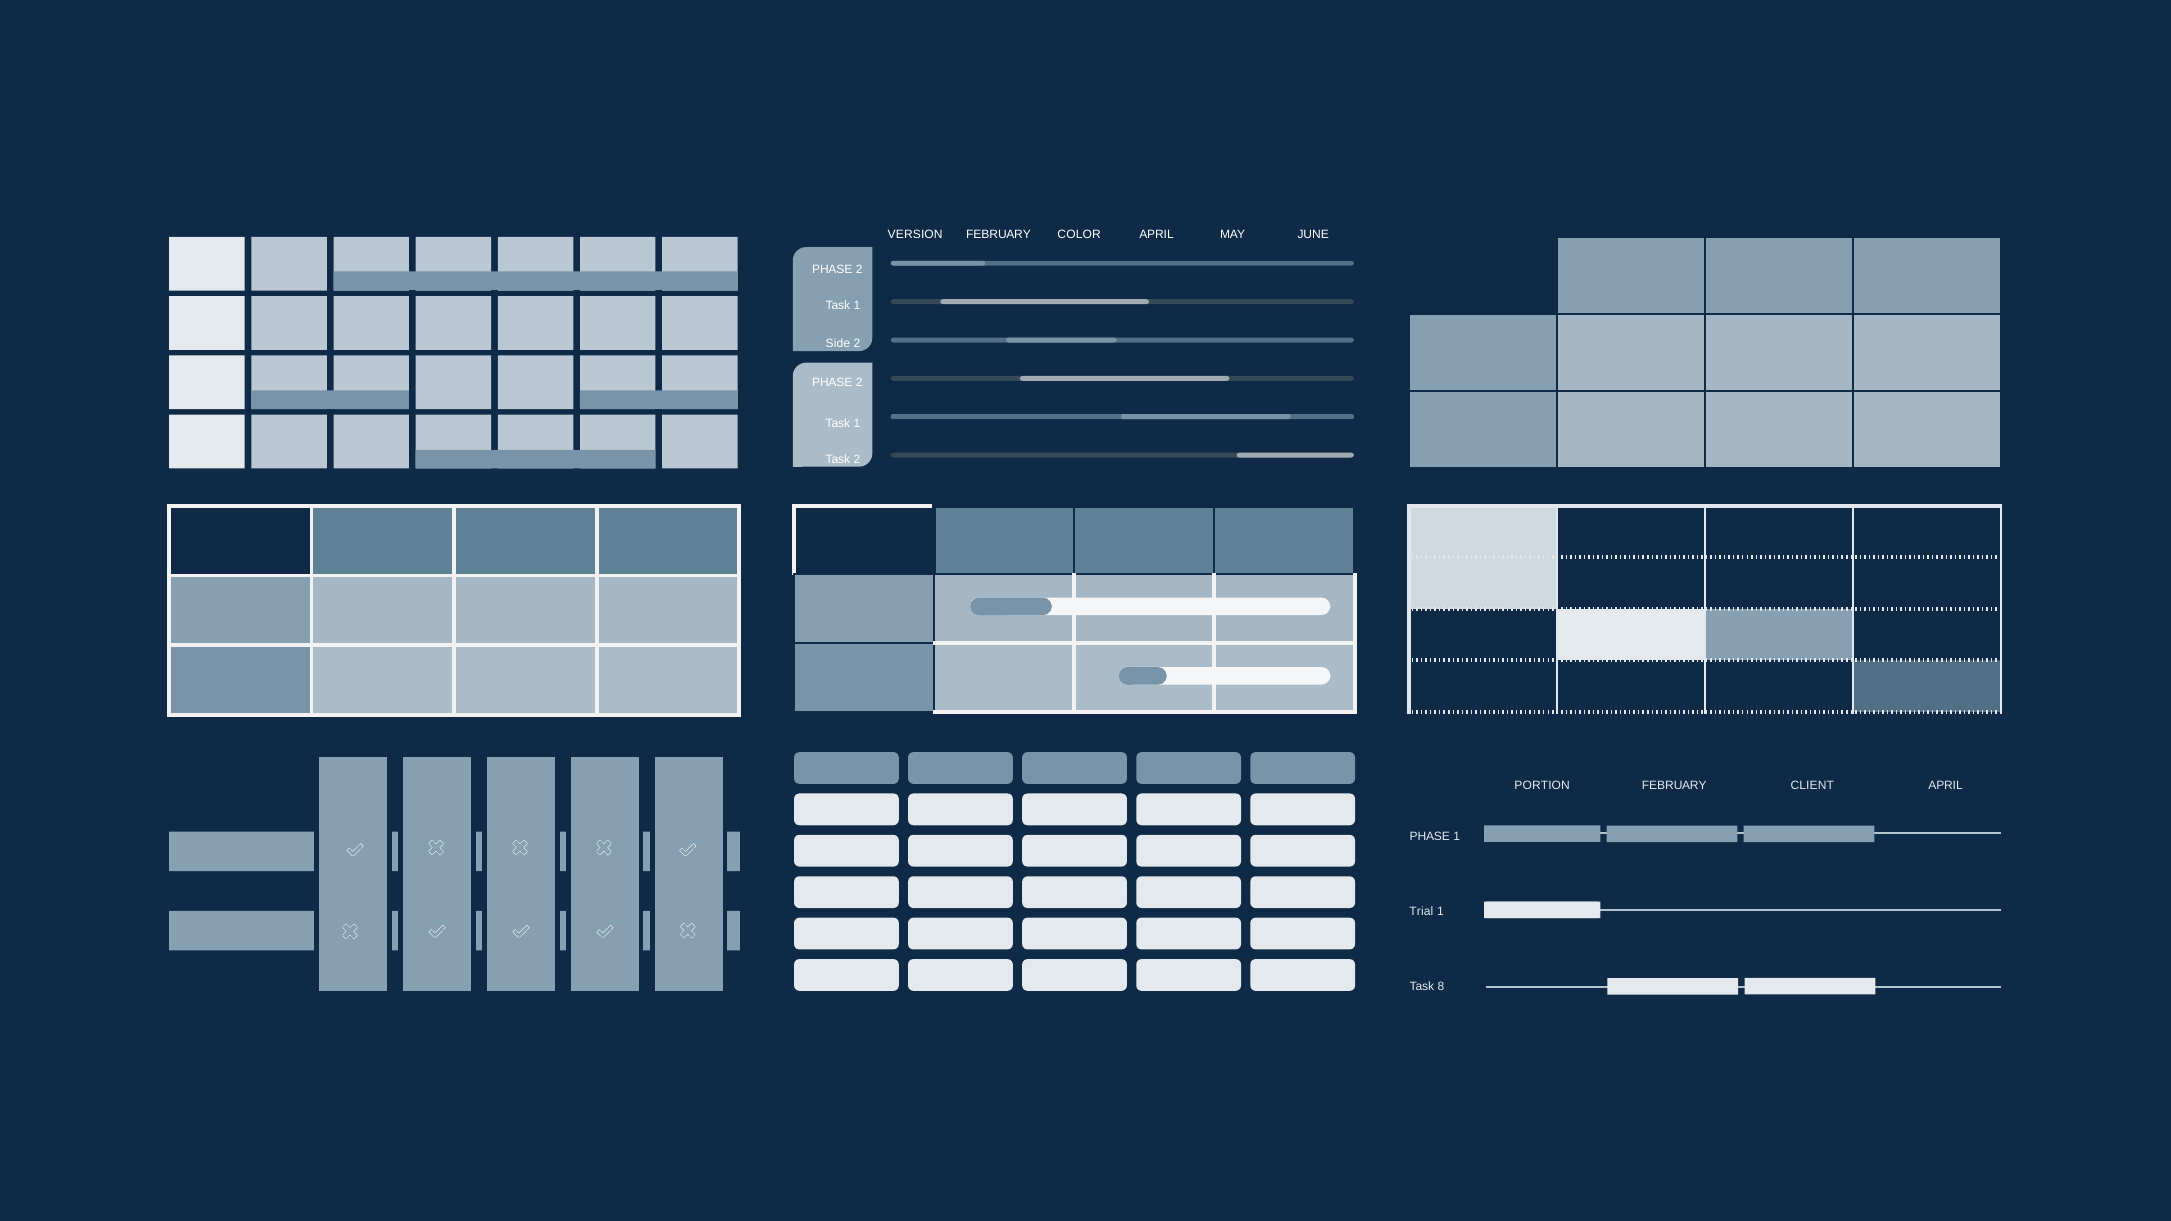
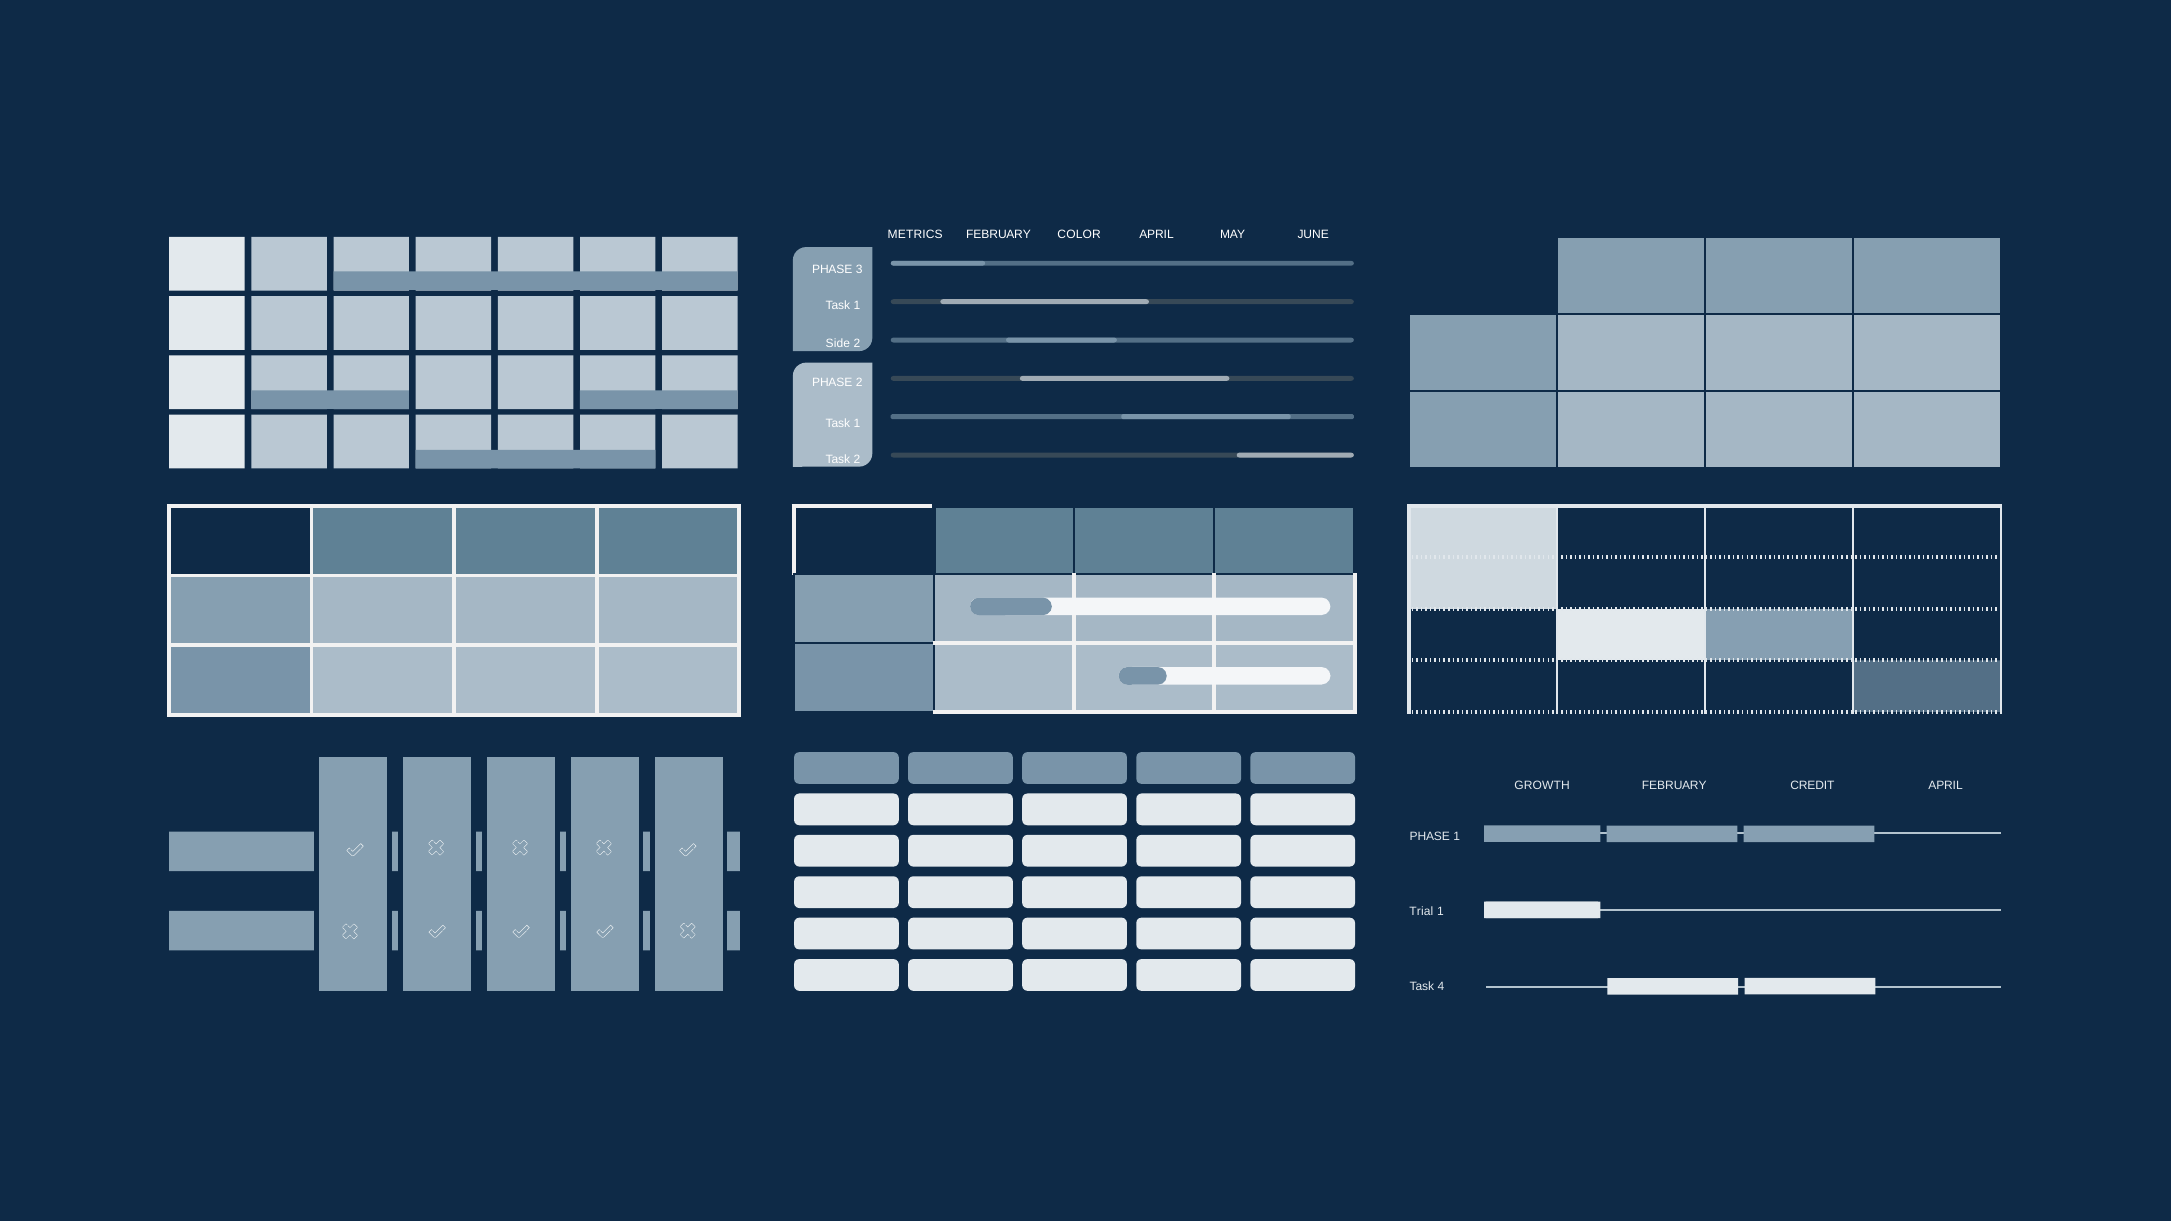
VERSION: VERSION -> METRICS
2 at (859, 269): 2 -> 3
PORTION: PORTION -> GROWTH
CLIENT: CLIENT -> CREDIT
8: 8 -> 4
